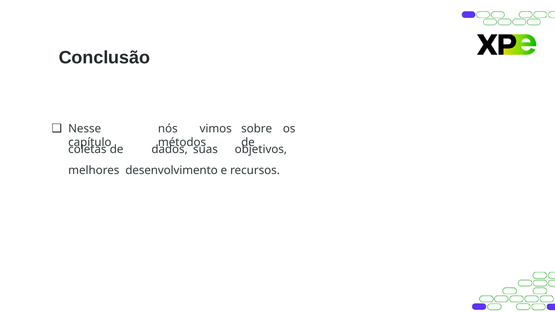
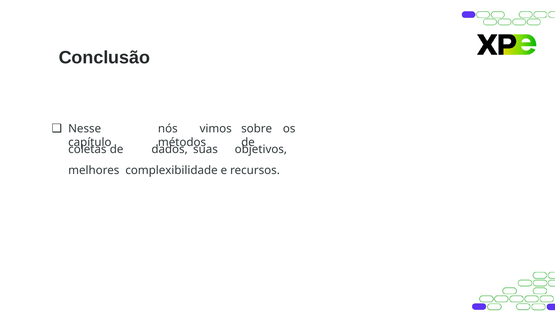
desenvolvimento: desenvolvimento -> complexibilidade
